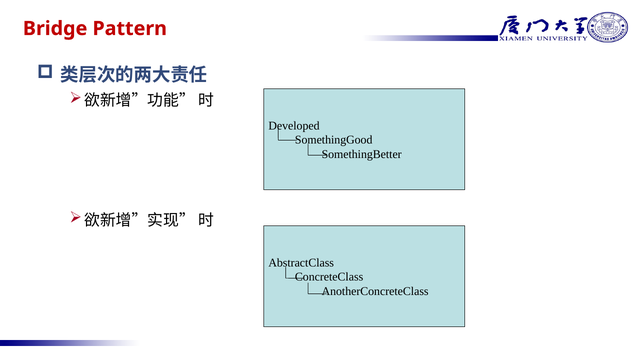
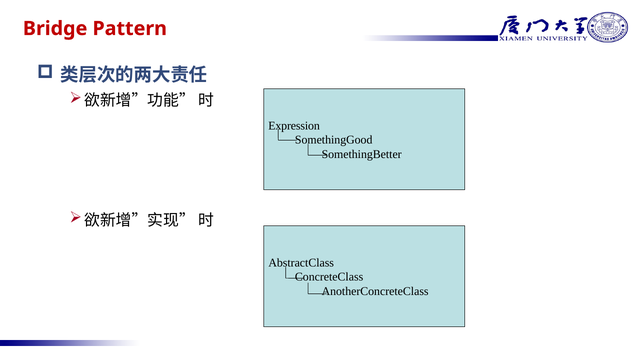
Developed: Developed -> Expression
